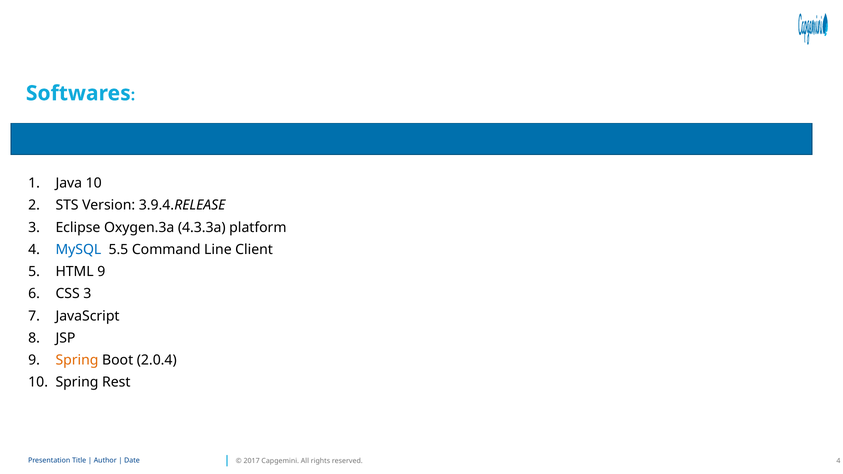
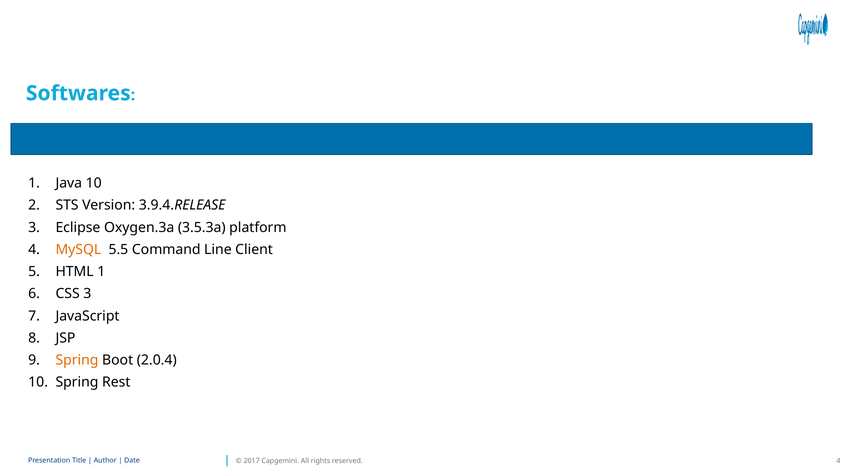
4.3.3a: 4.3.3a -> 3.5.3a
MySQL colour: blue -> orange
HTML 9: 9 -> 1
